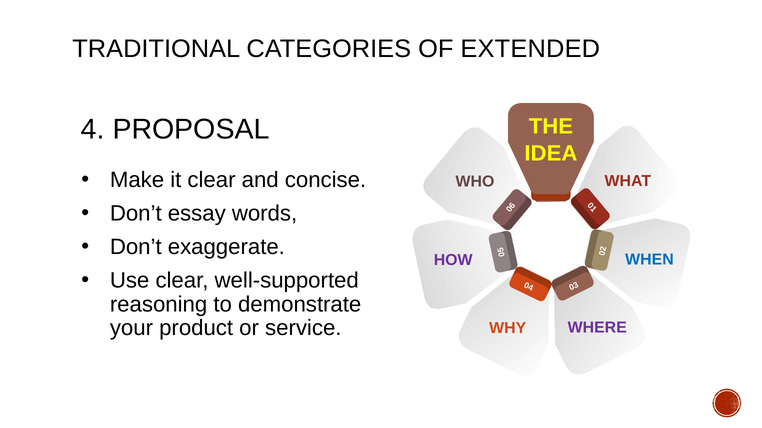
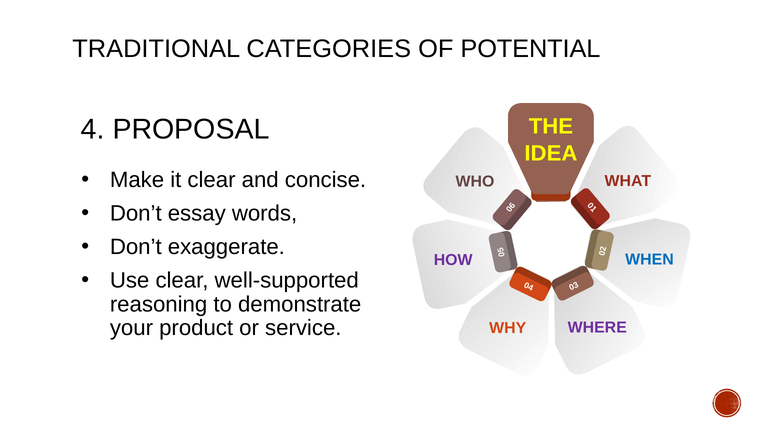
EXTENDED: EXTENDED -> POTENTIAL
